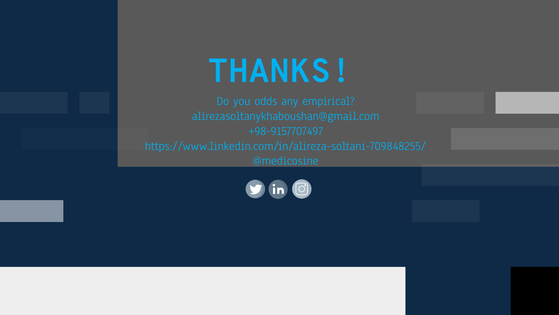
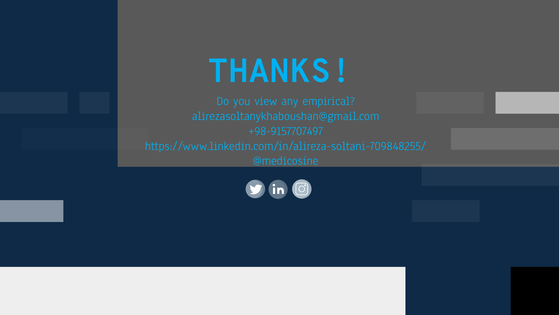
odds: odds -> view
